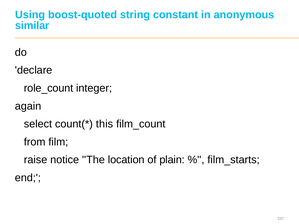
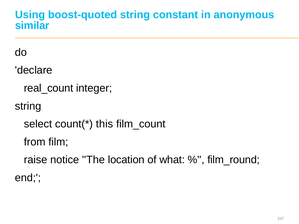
role_count: role_count -> real_count
again at (28, 106): again -> string
plain: plain -> what
film_starts: film_starts -> film_round
